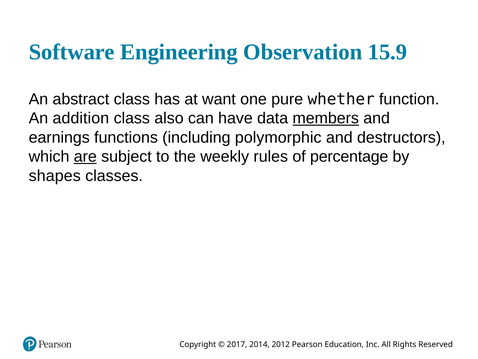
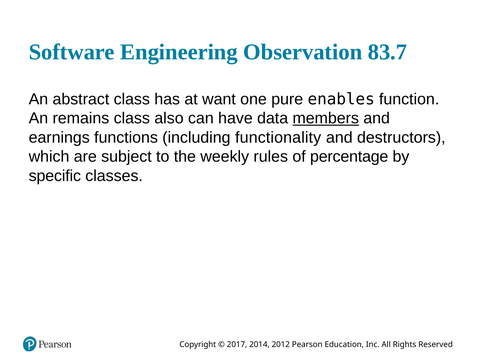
15.9: 15.9 -> 83.7
whether: whether -> enables
addition: addition -> remains
polymorphic: polymorphic -> functionality
are underline: present -> none
shapes: shapes -> specific
